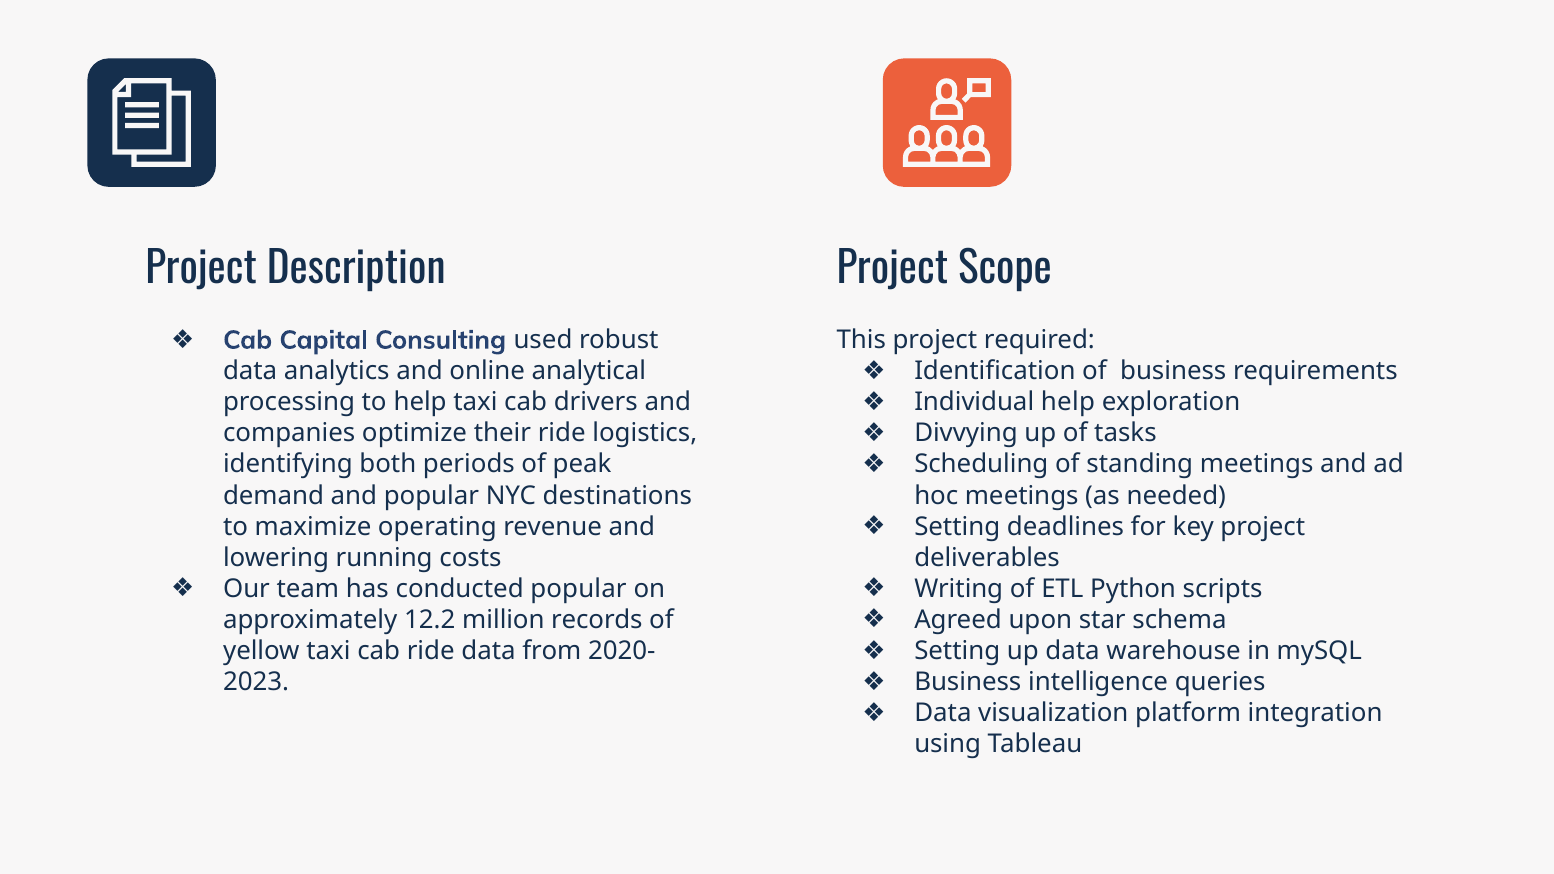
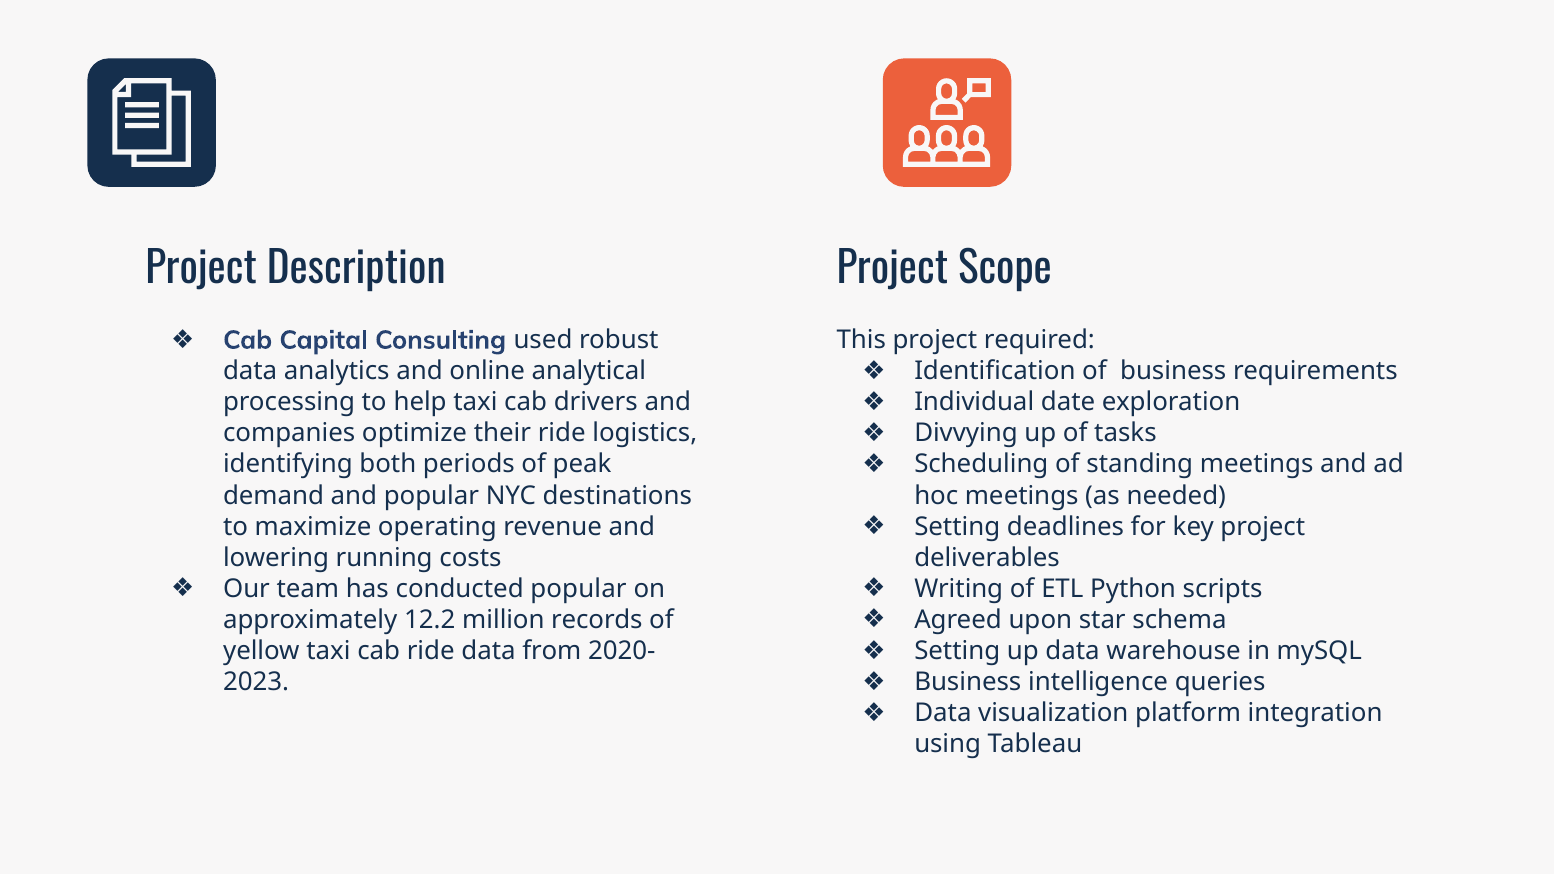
Individual help: help -> date
